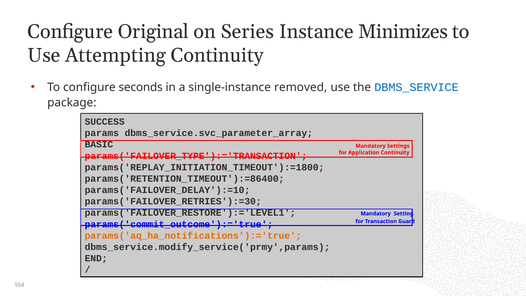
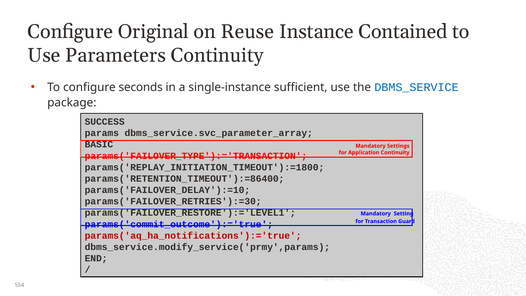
Series: Series -> Reuse
Minimizes: Minimizes -> Contained
Attempting: Attempting -> Parameters
removed: removed -> sufficient
params('aq_ha_notifications'):='true colour: orange -> red
